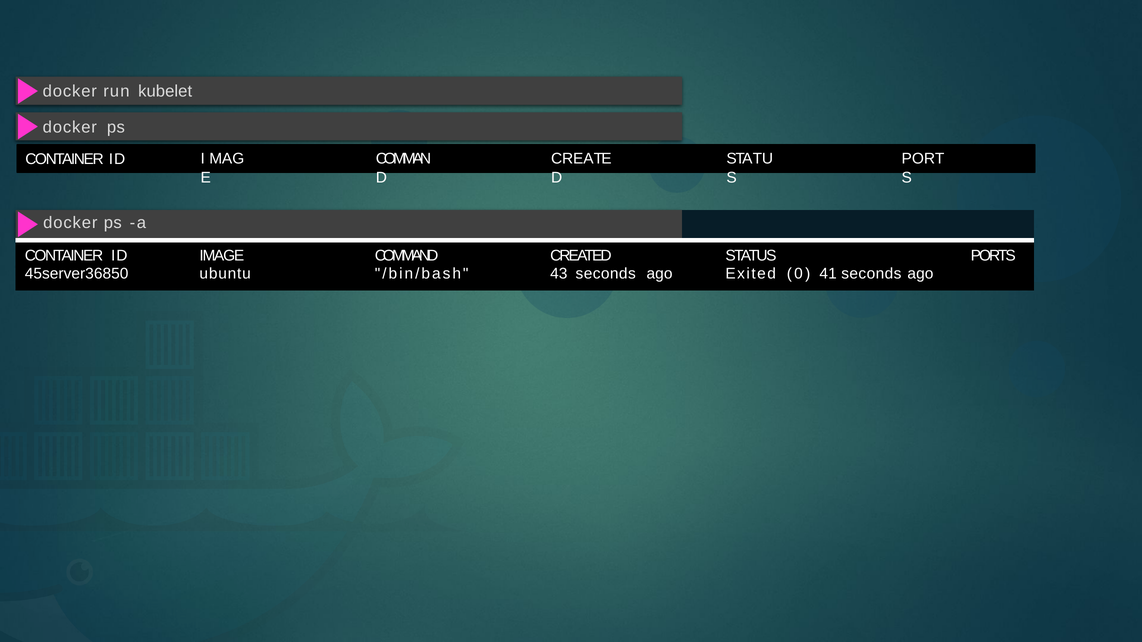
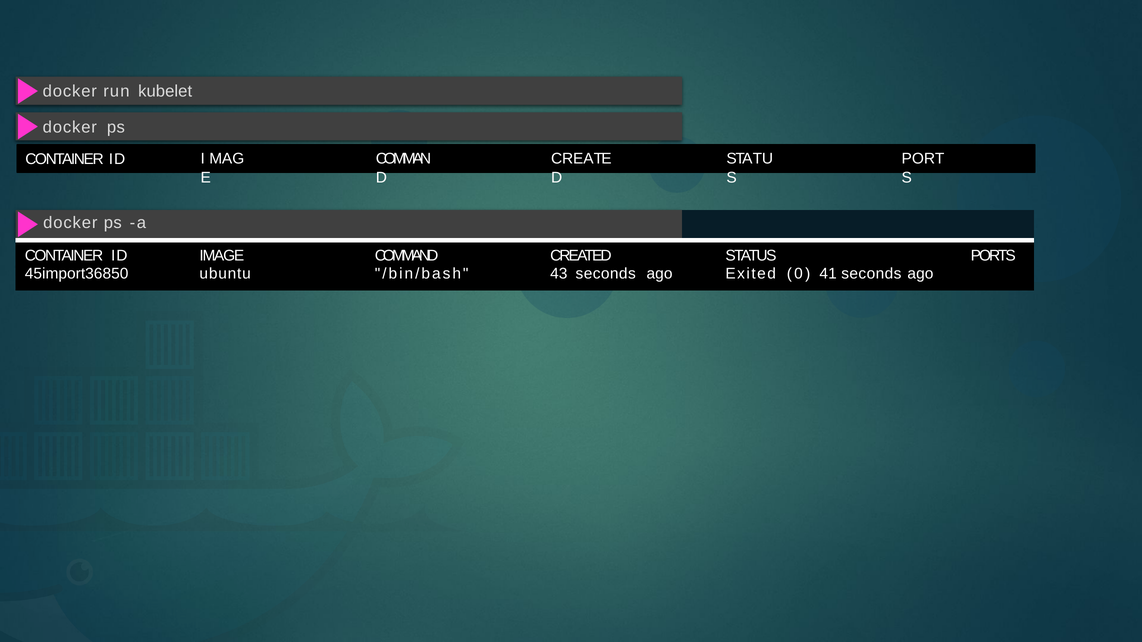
45server36850: 45server36850 -> 45import36850
